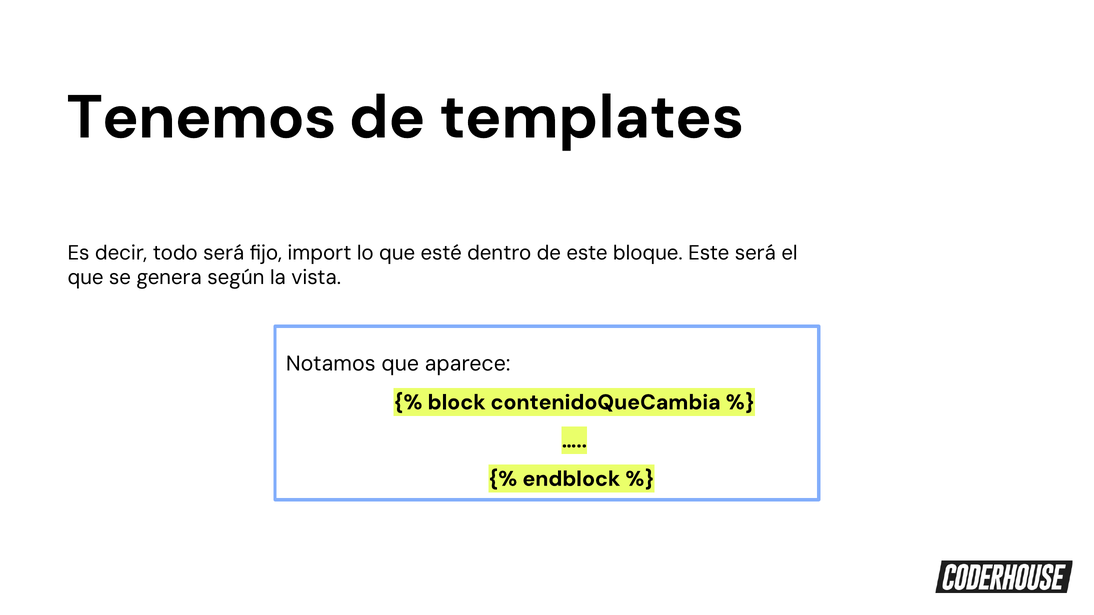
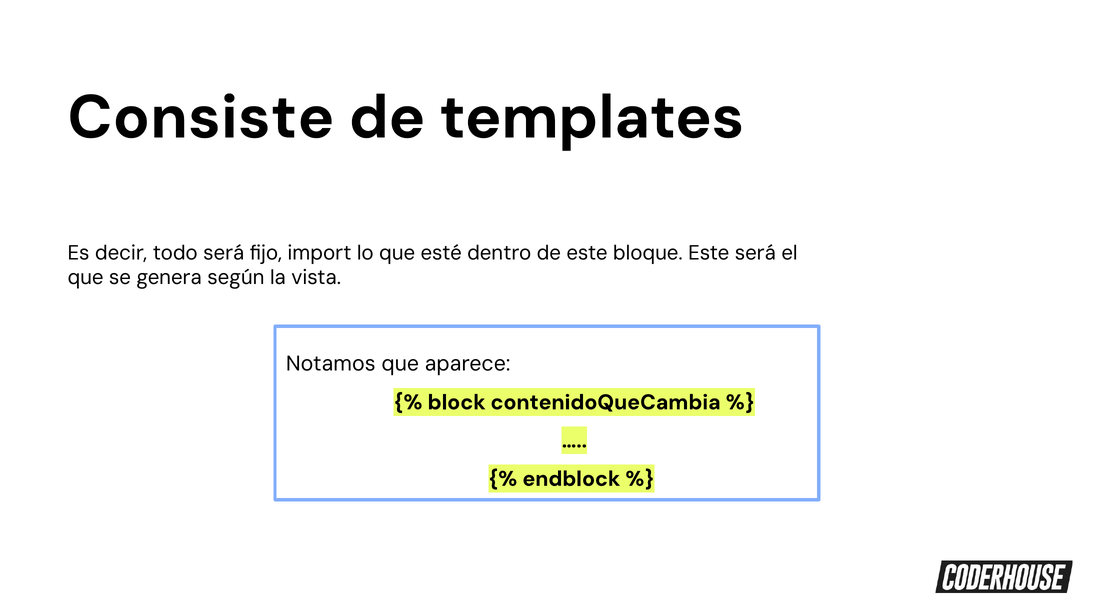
Tenemos: Tenemos -> Consiste
